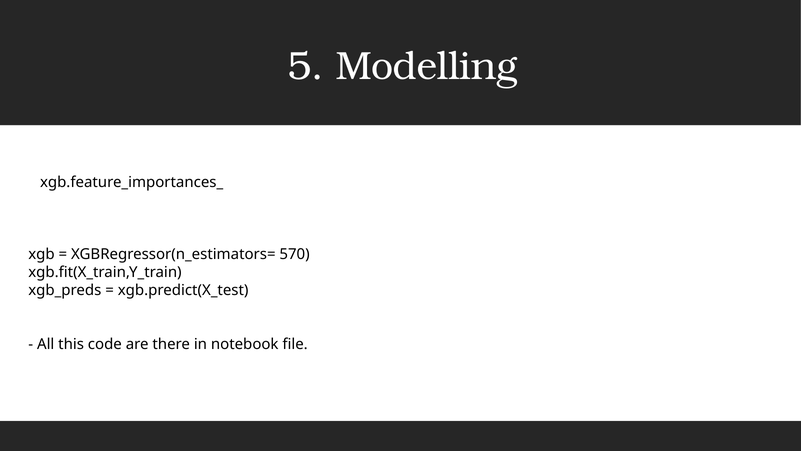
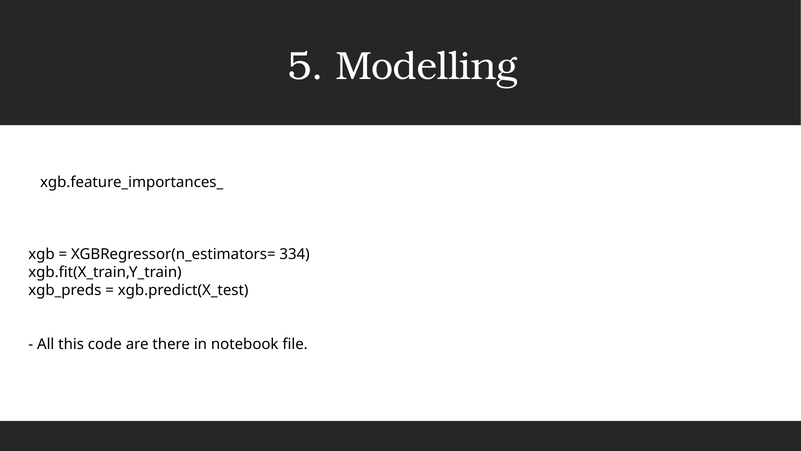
570: 570 -> 334
